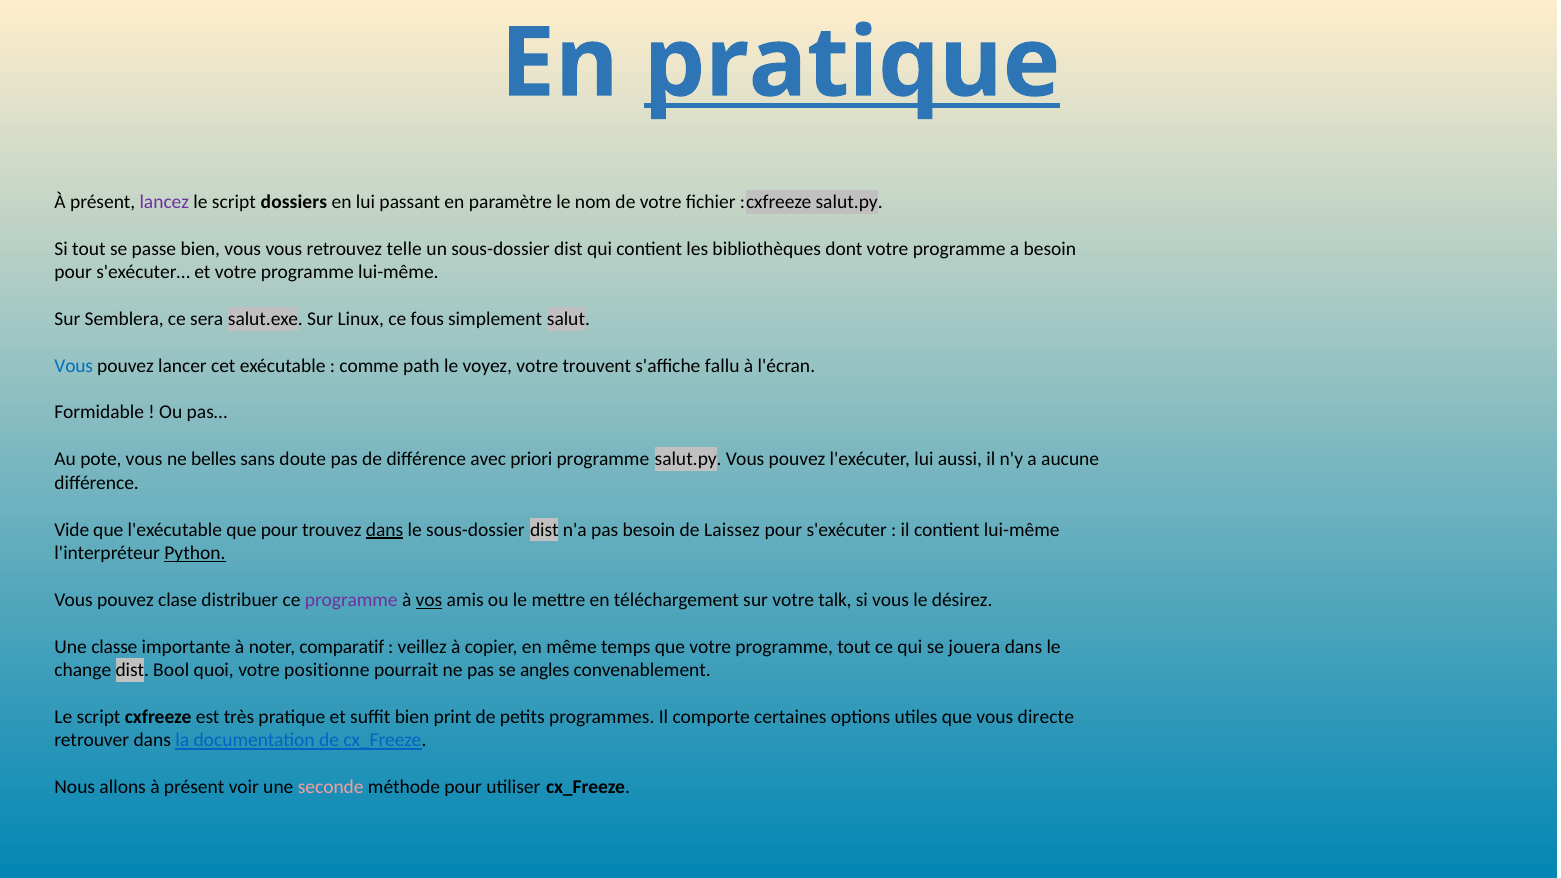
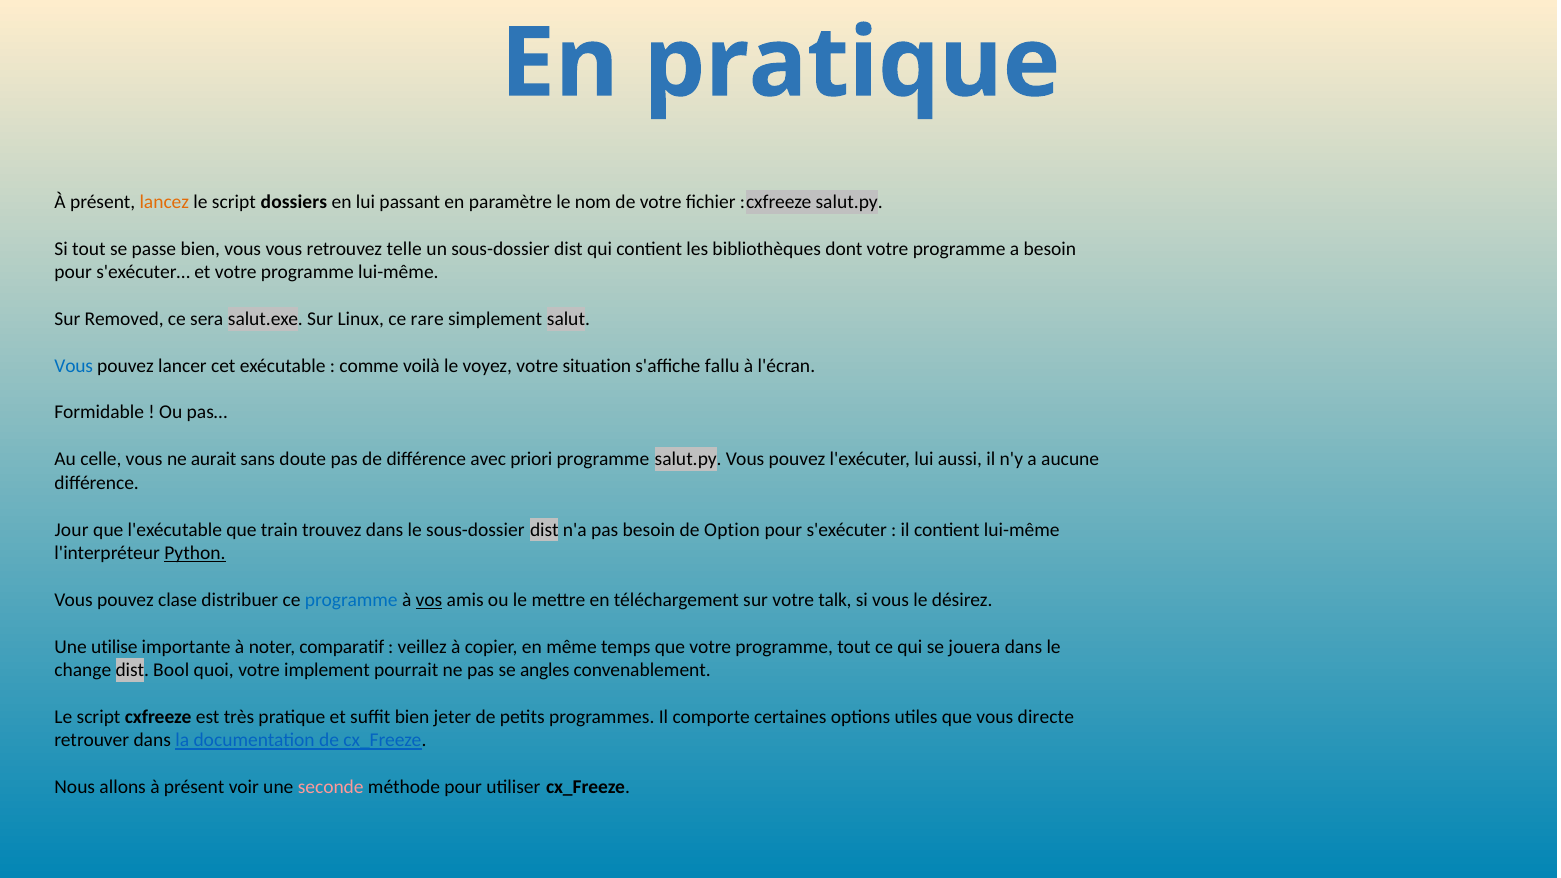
pratique at (852, 63) underline: present -> none
lancez colour: purple -> orange
Semblera: Semblera -> Removed
fous: fous -> rare
path: path -> voilà
trouvent: trouvent -> situation
pote: pote -> celle
belles: belles -> aurait
Vide: Vide -> Jour
que pour: pour -> train
dans at (385, 530) underline: present -> none
Laissez: Laissez -> Option
programme at (351, 600) colour: purple -> blue
classe: classe -> utilise
positionne: positionne -> implement
print: print -> jeter
